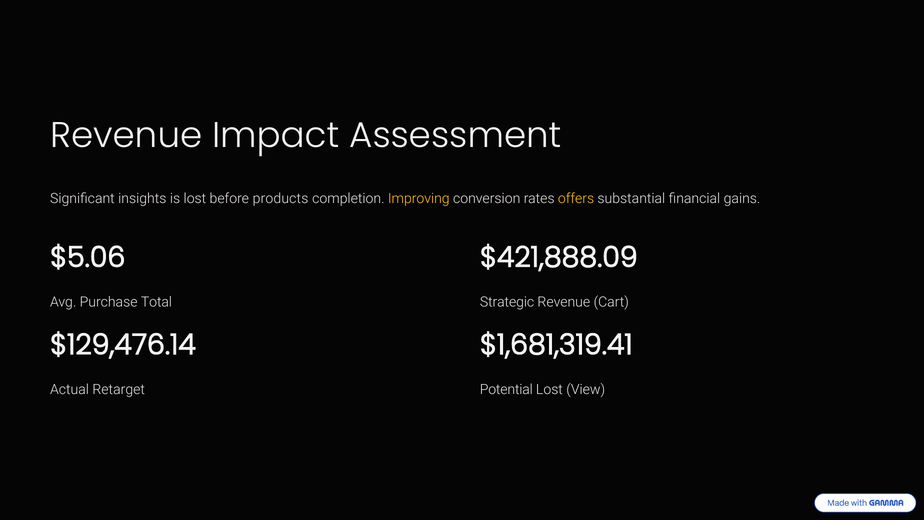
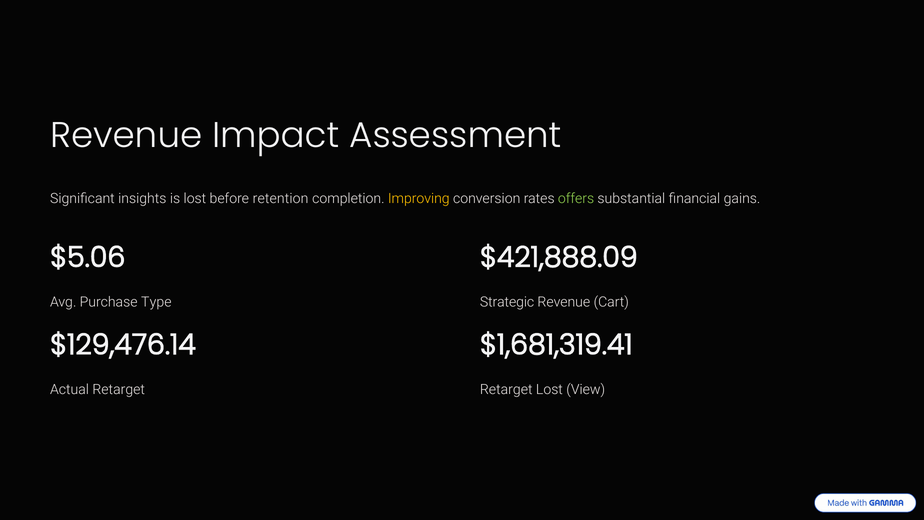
products: products -> retention
offers colour: yellow -> light green
Total: Total -> Type
Potential at (506, 390): Potential -> Retarget
